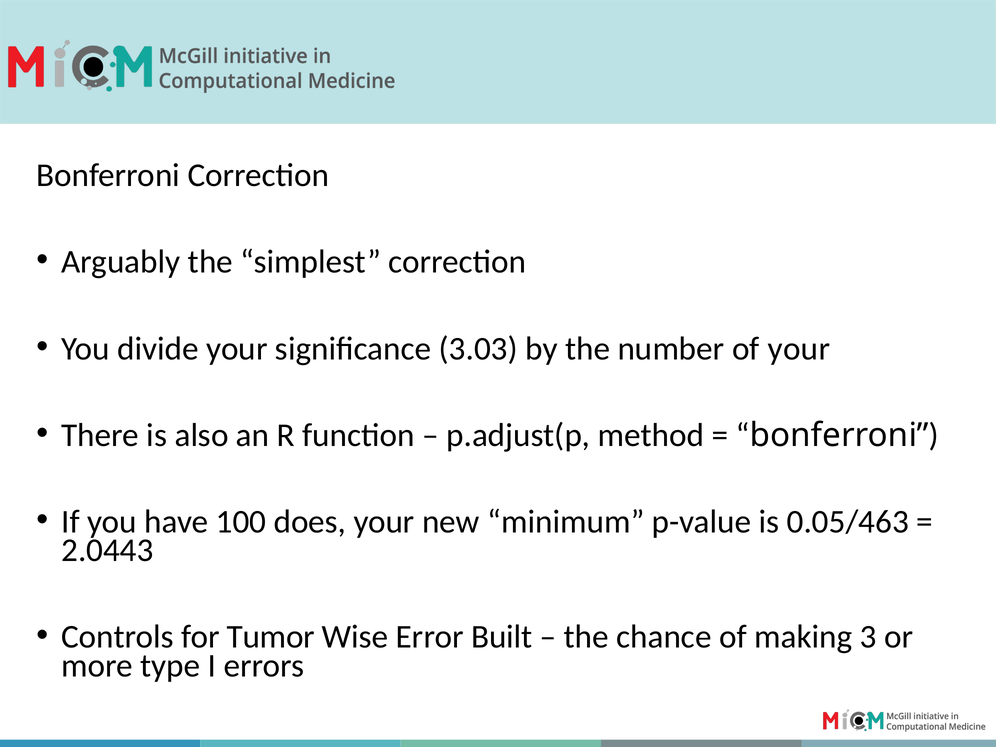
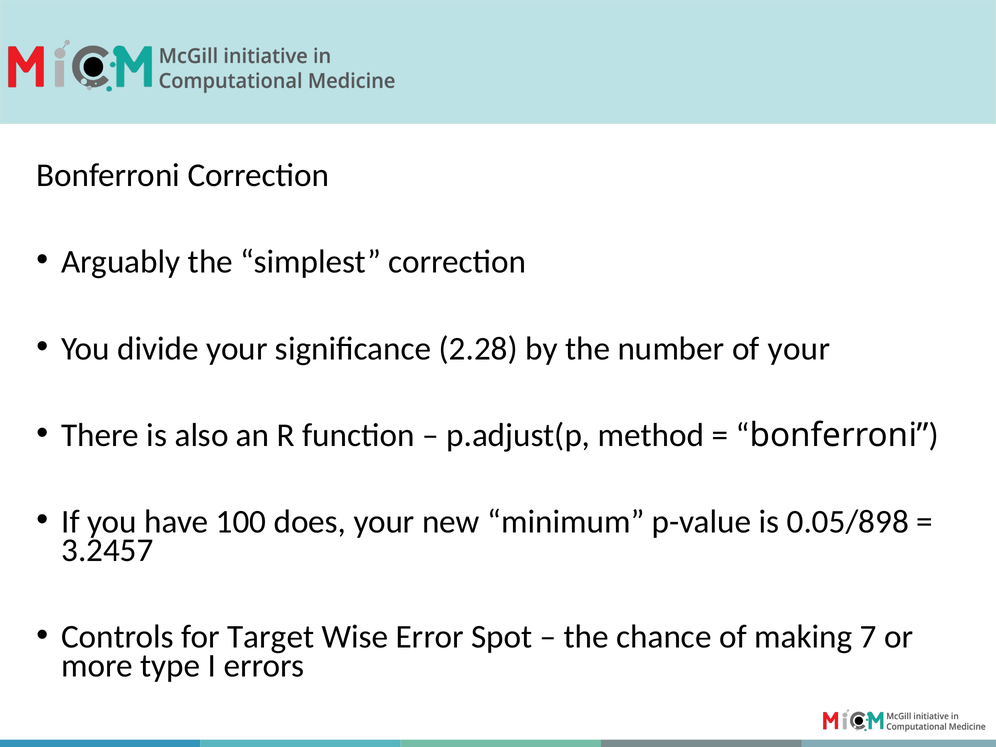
3.03: 3.03 -> 2.28
0.05/463: 0.05/463 -> 0.05/898
2.0443: 2.0443 -> 3.2457
Tumor: Tumor -> Target
Built: Built -> Spot
3: 3 -> 7
